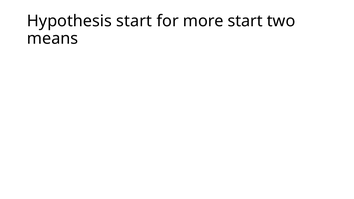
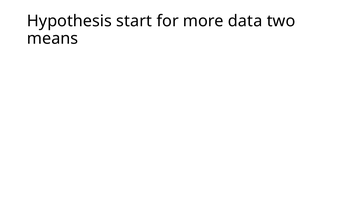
more start: start -> data
